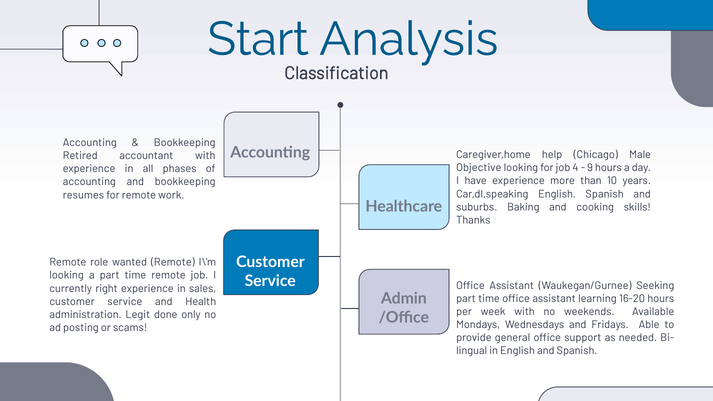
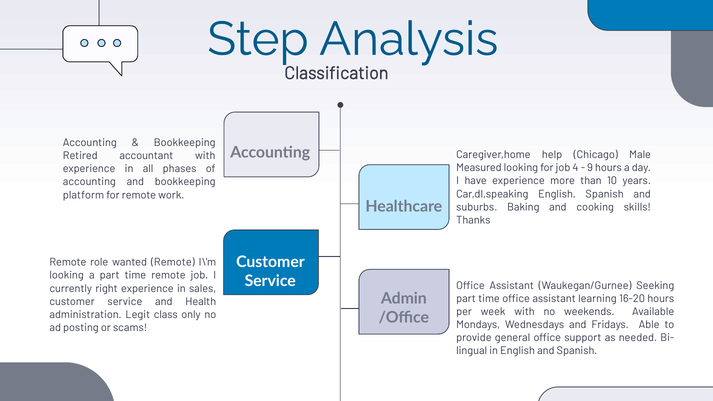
Start: Start -> Step
Objective: Objective -> Measured
resumes: resumes -> platform
done: done -> class
